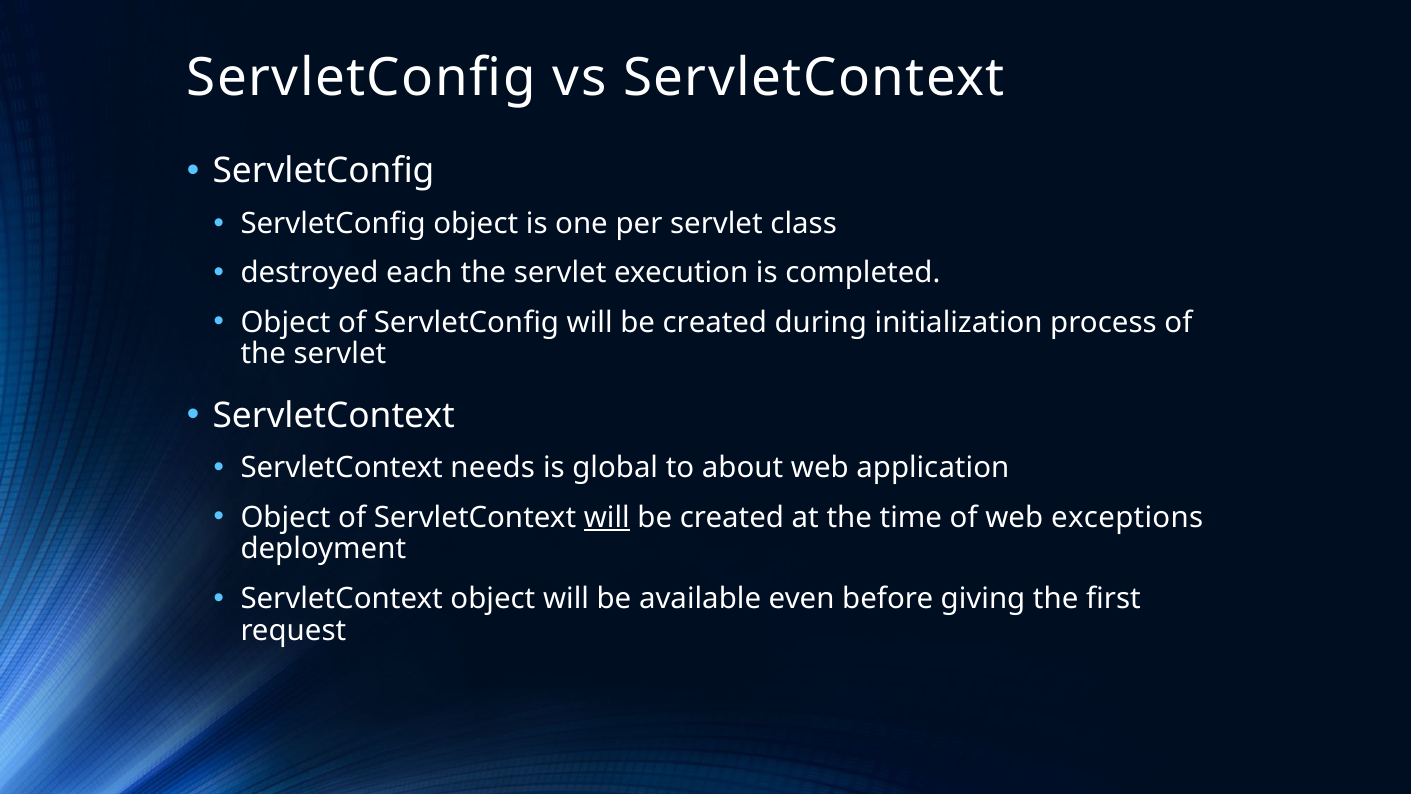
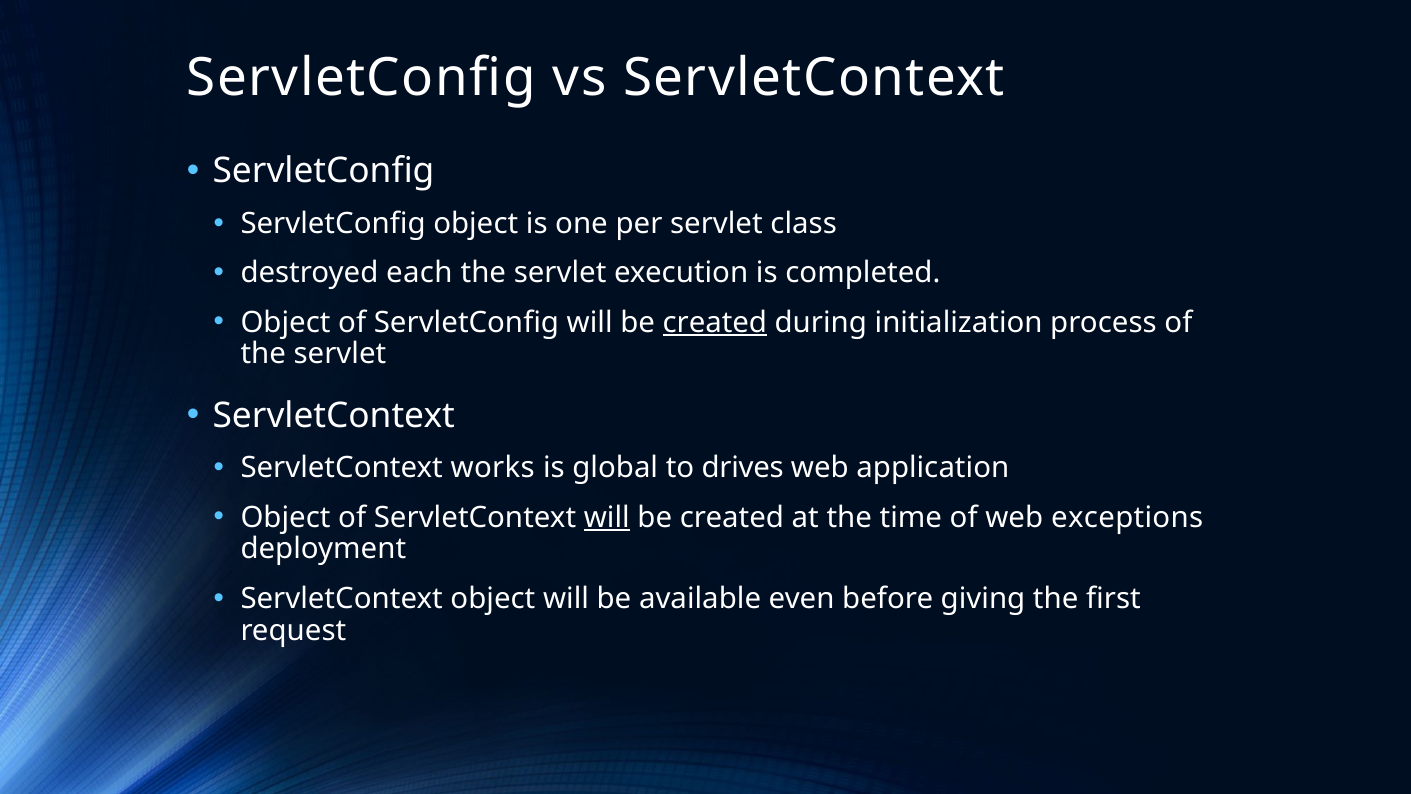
created at (715, 322) underline: none -> present
needs: needs -> works
about: about -> drives
